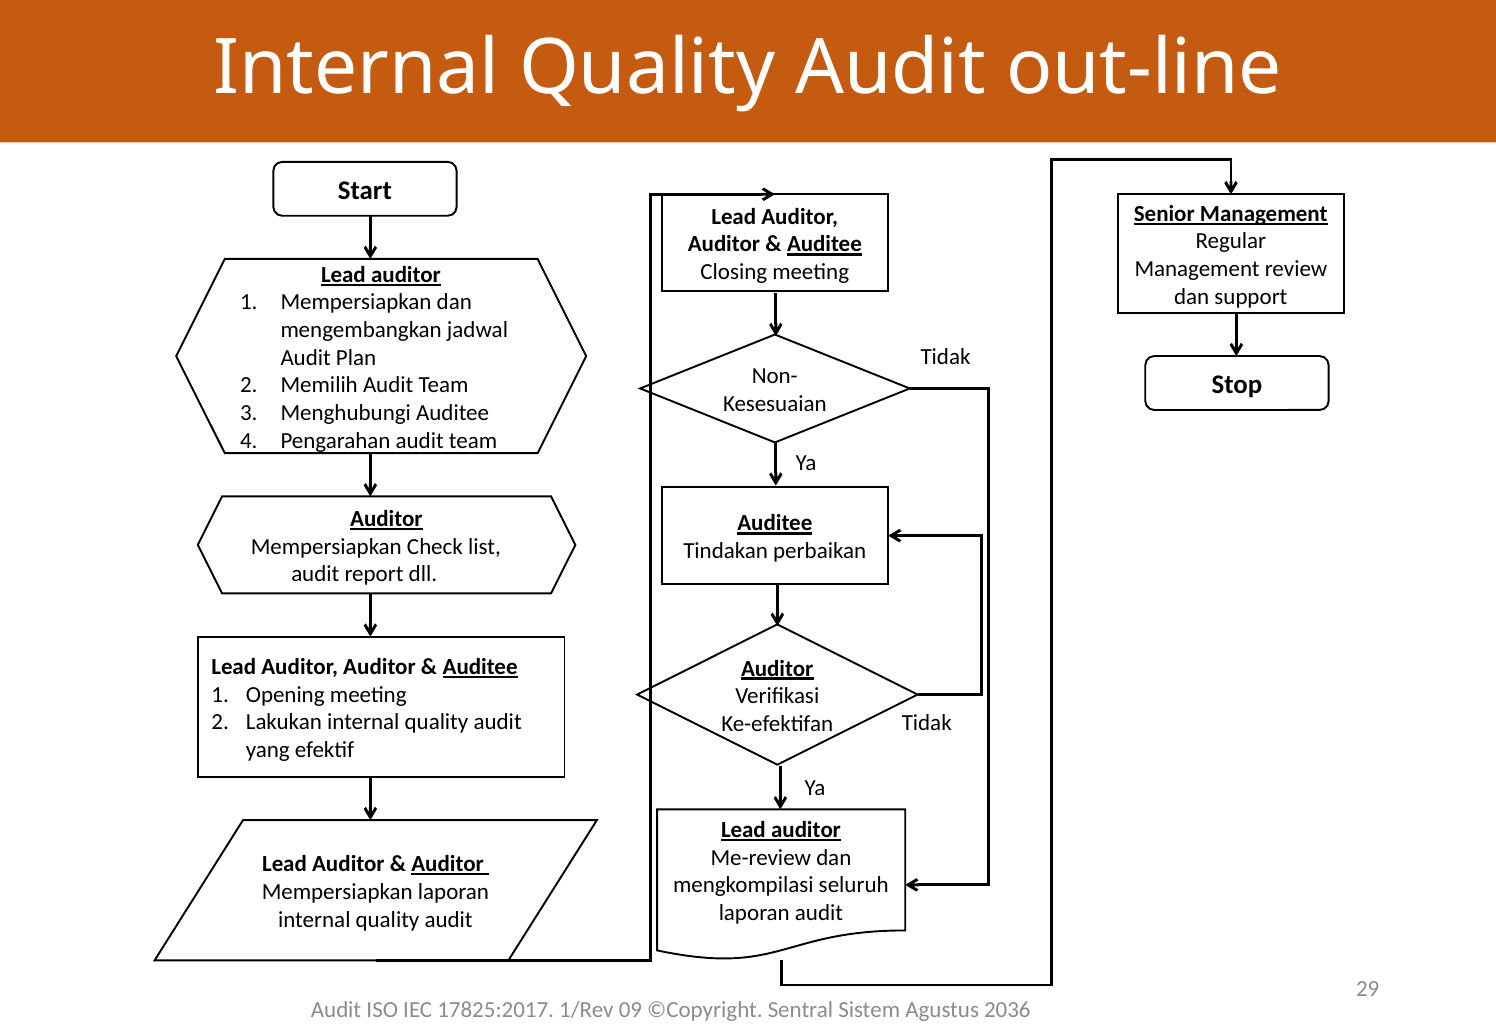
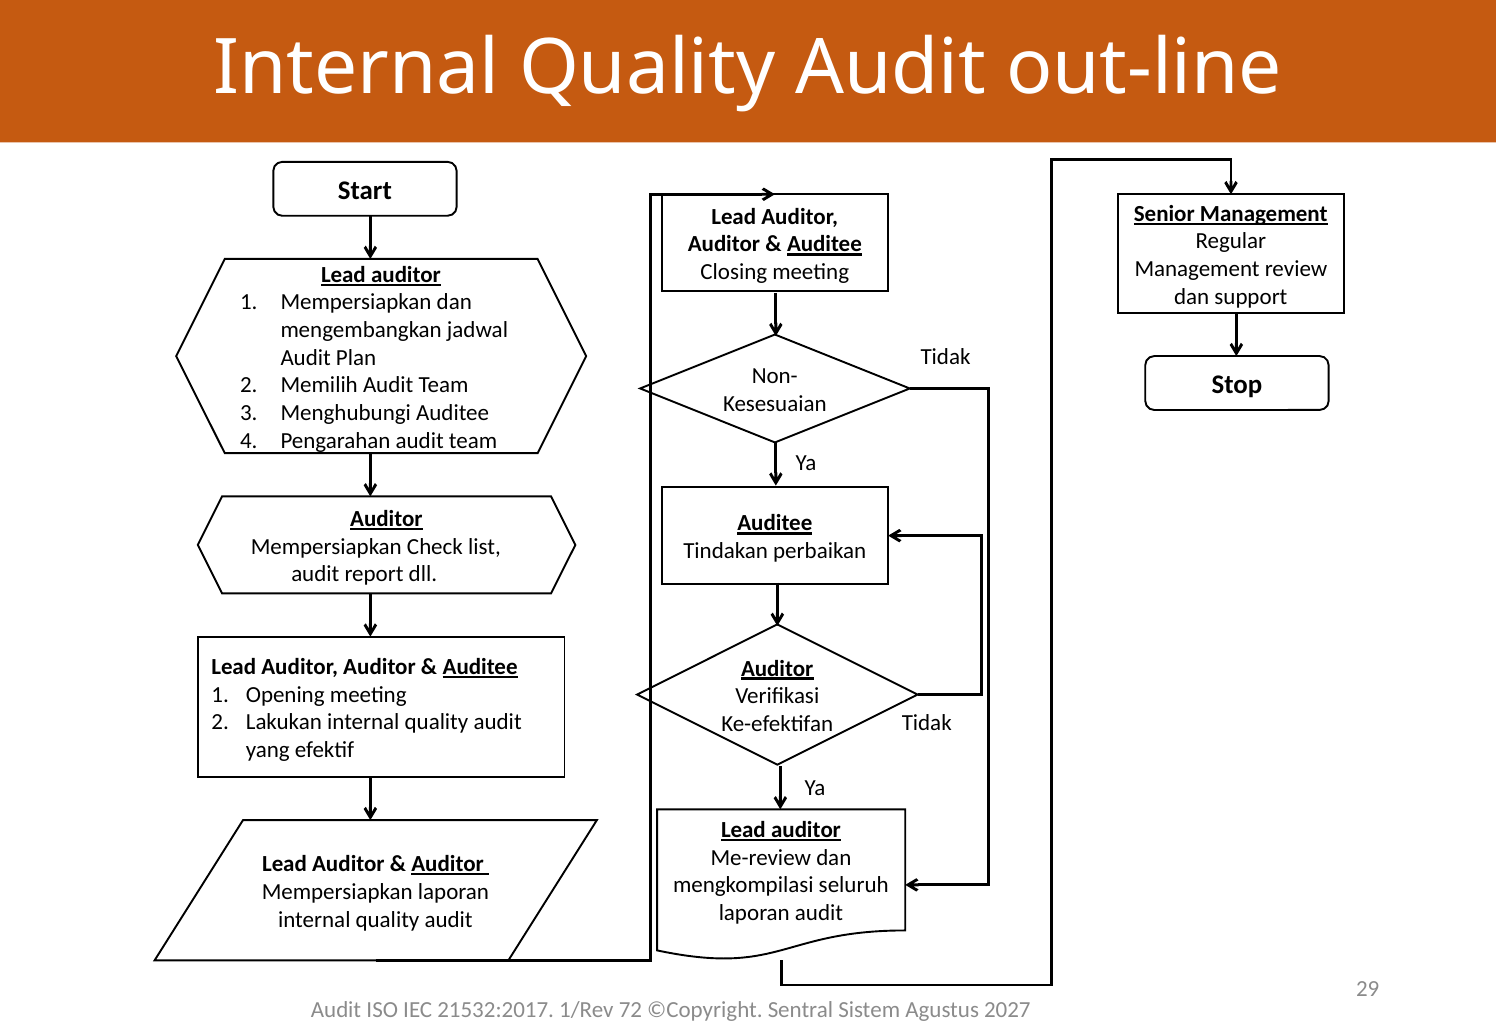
17825:2017: 17825:2017 -> 21532:2017
09: 09 -> 72
2036: 2036 -> 2027
